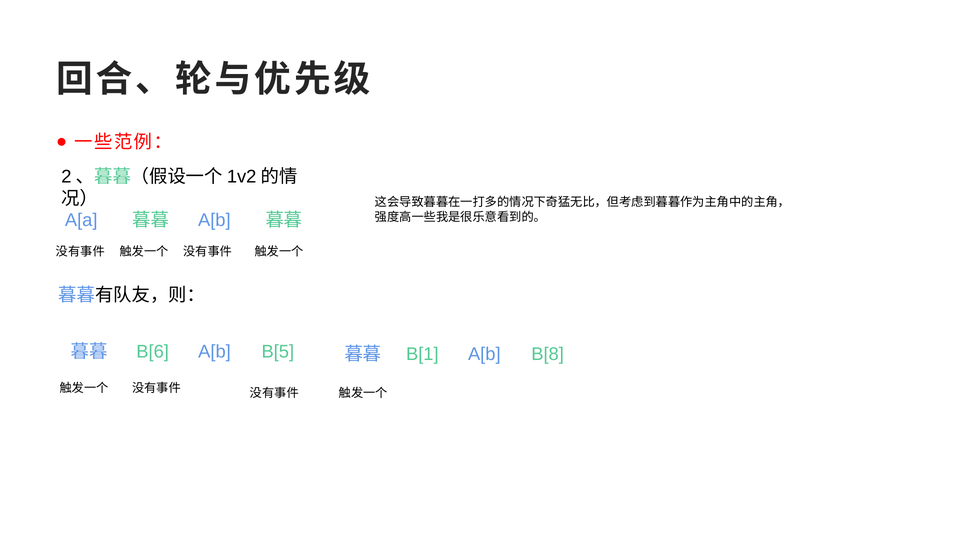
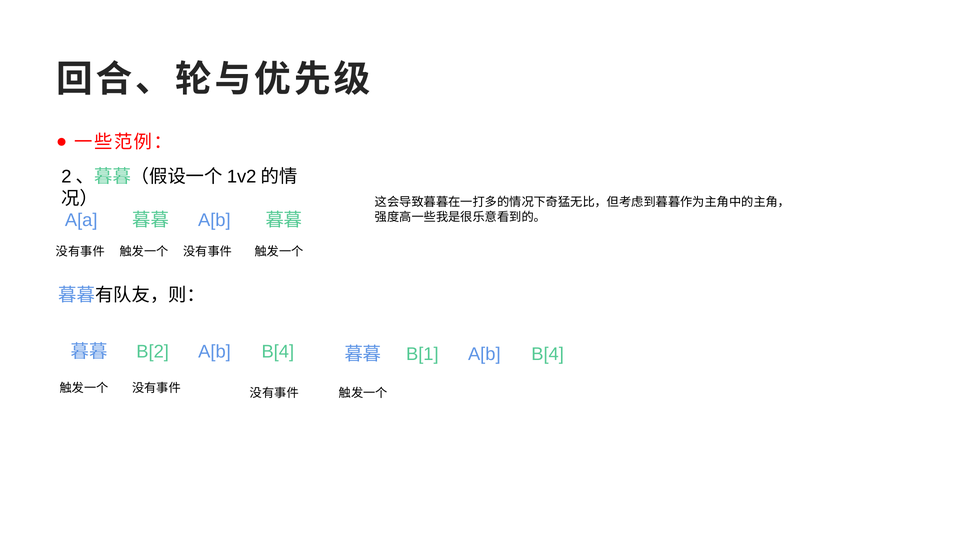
B[6: B[6 -> B[2
B[5 at (278, 352): B[5 -> B[4
B[1 A[b B[8: B[8 -> B[4
